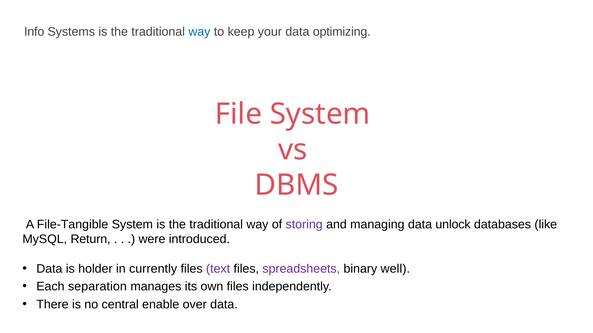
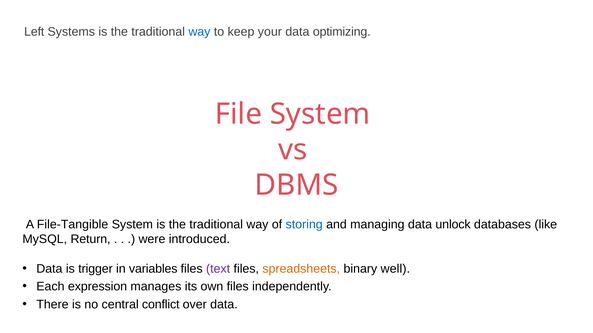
Info: Info -> Left
storing colour: purple -> blue
holder: holder -> trigger
currently: currently -> variables
spreadsheets colour: purple -> orange
separation: separation -> expression
enable: enable -> conflict
